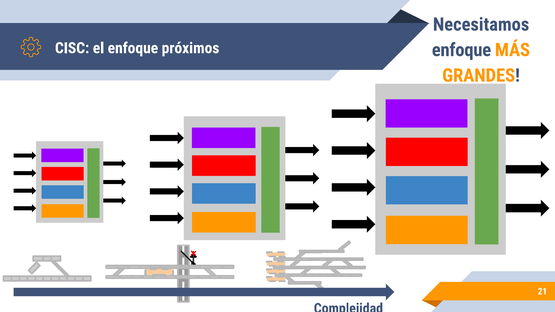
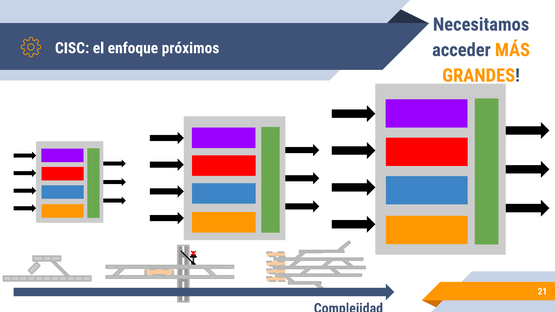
enfoque at (461, 50): enfoque -> acceder
